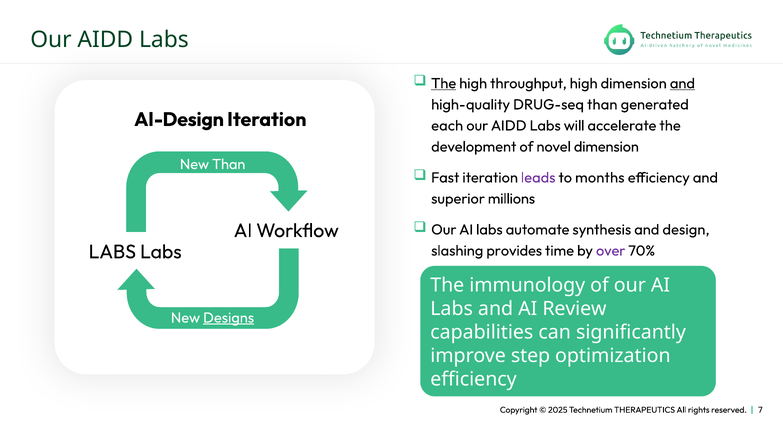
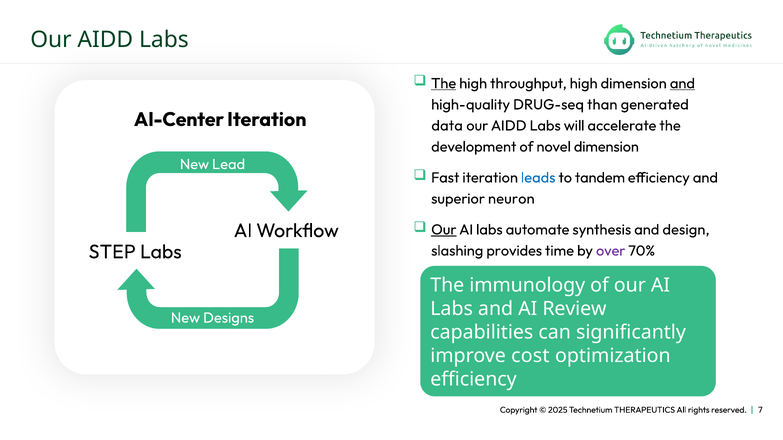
AI-Design: AI-Design -> AI-Center
each: each -> data
New Than: Than -> Lead
leads colour: purple -> blue
months: months -> tandem
millions: millions -> neuron
Our at (444, 230) underline: none -> present
LABS at (112, 252): LABS -> STEP
Designs underline: present -> none
step: step -> cost
